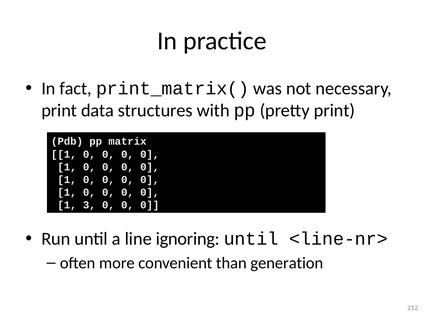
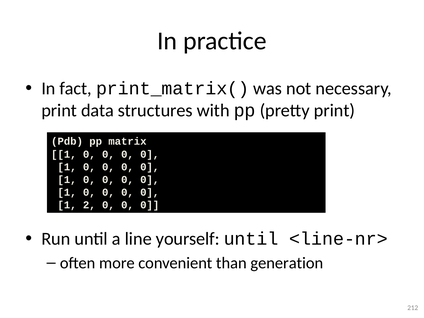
3: 3 -> 2
ignoring: ignoring -> yourself
